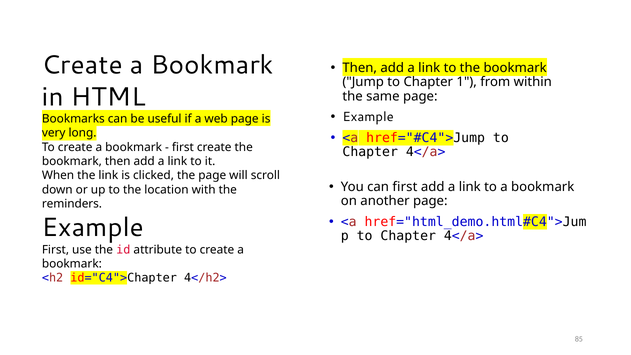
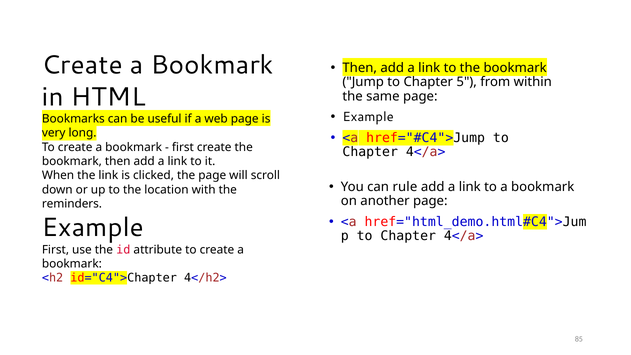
1: 1 -> 5
can first: first -> rule
